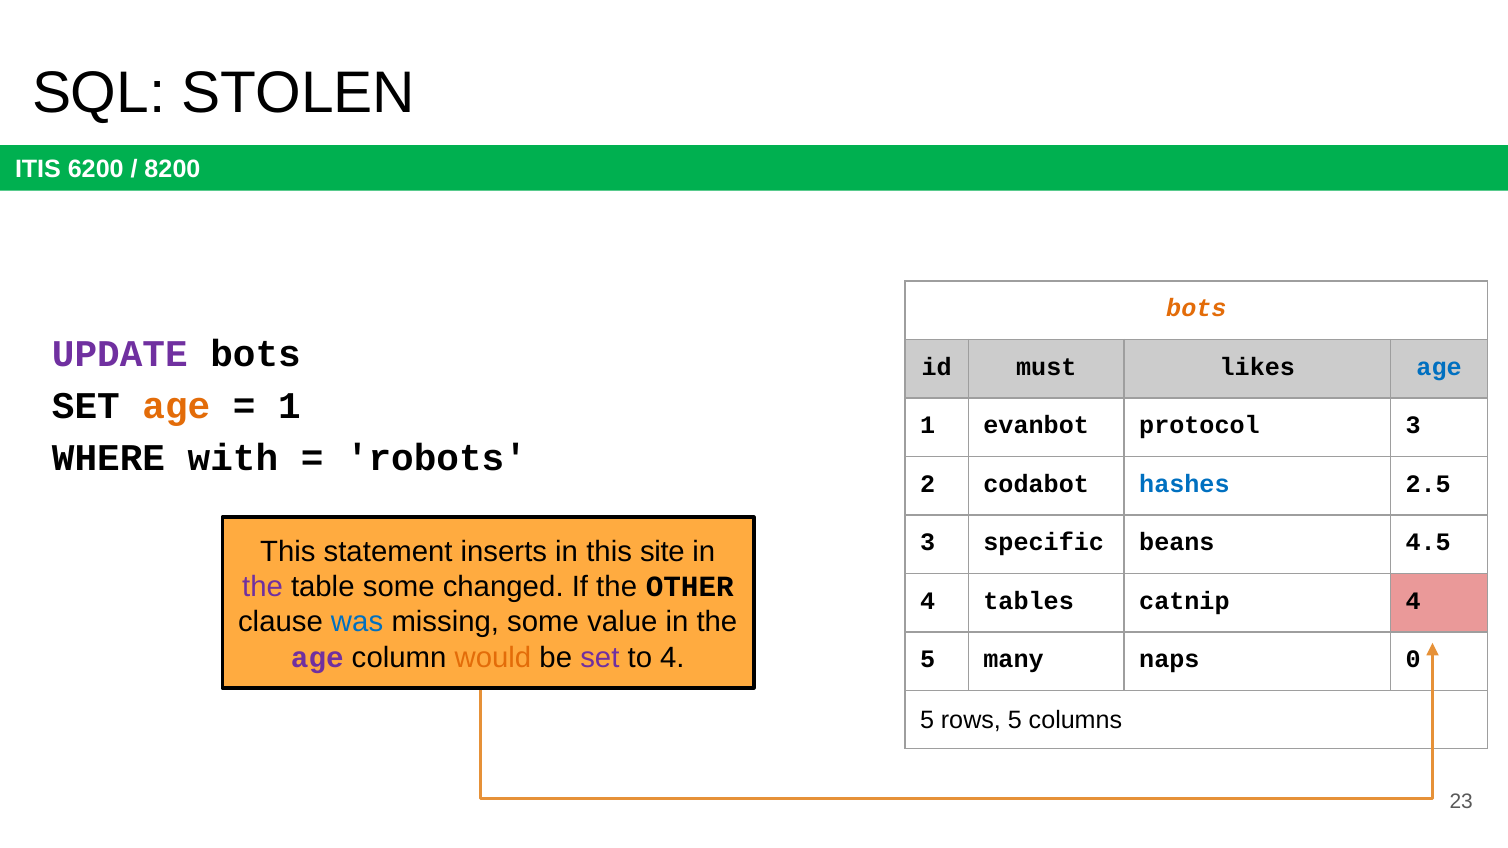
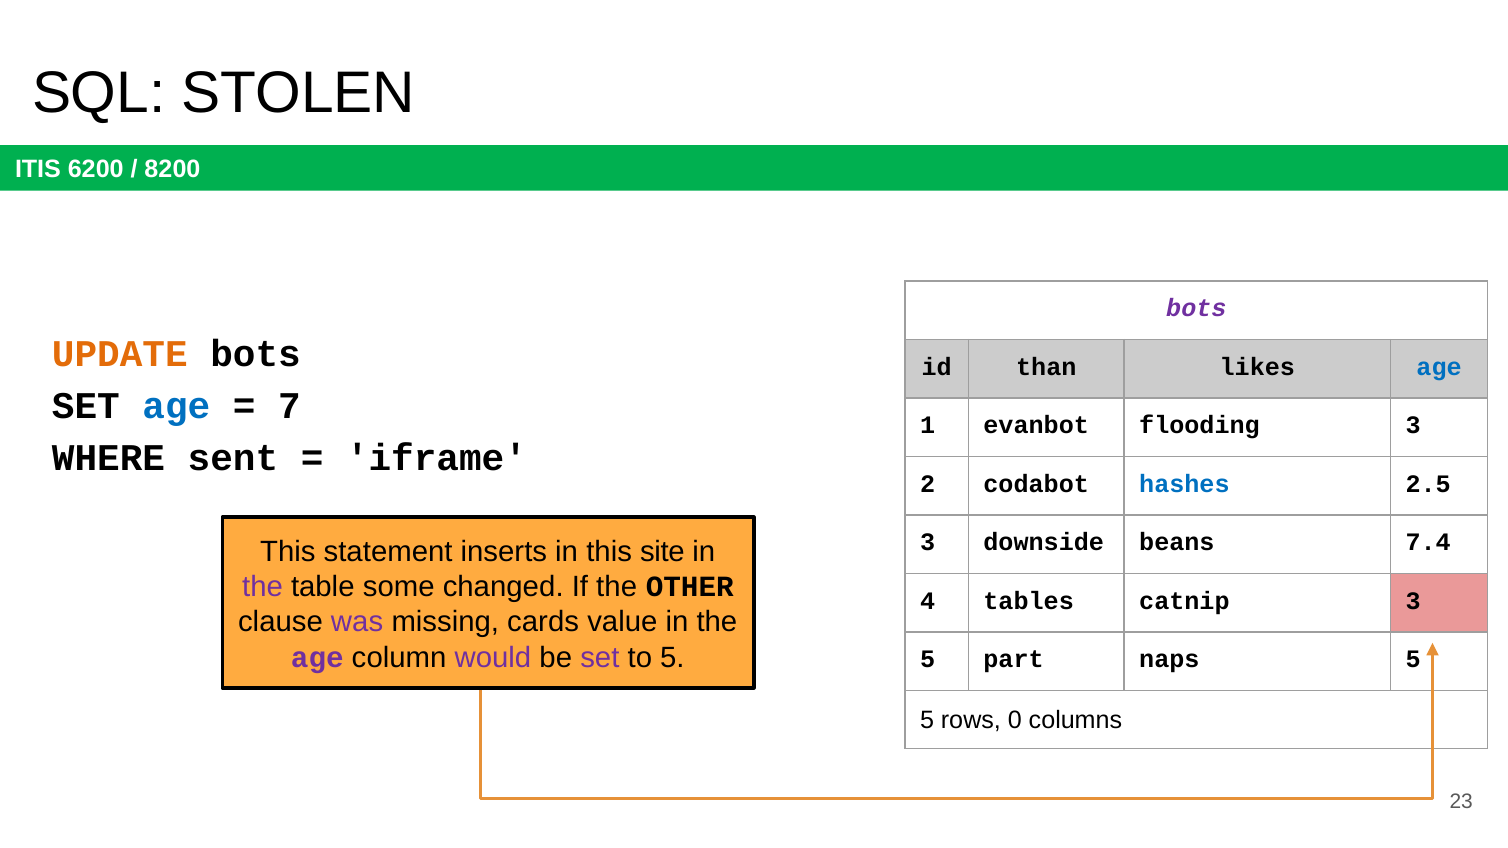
bots at (1196, 309) colour: orange -> purple
UPDATE colour: purple -> orange
must: must -> than
age at (176, 406) colour: orange -> blue
1 at (289, 406): 1 -> 7
protocol: protocol -> flooding
with: with -> sent
robots: robots -> iframe
specific: specific -> downside
4.5: 4.5 -> 7.4
catnip 4: 4 -> 3
was colour: blue -> purple
missing some: some -> cards
would colour: orange -> purple
to 4: 4 -> 5
many: many -> part
naps 0: 0 -> 5
rows 5: 5 -> 0
